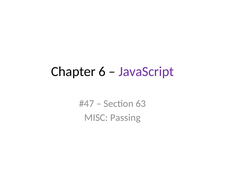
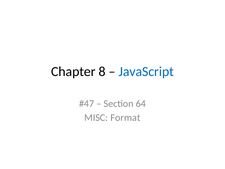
6: 6 -> 8
JavaScript colour: purple -> blue
63: 63 -> 64
Passing: Passing -> Format
